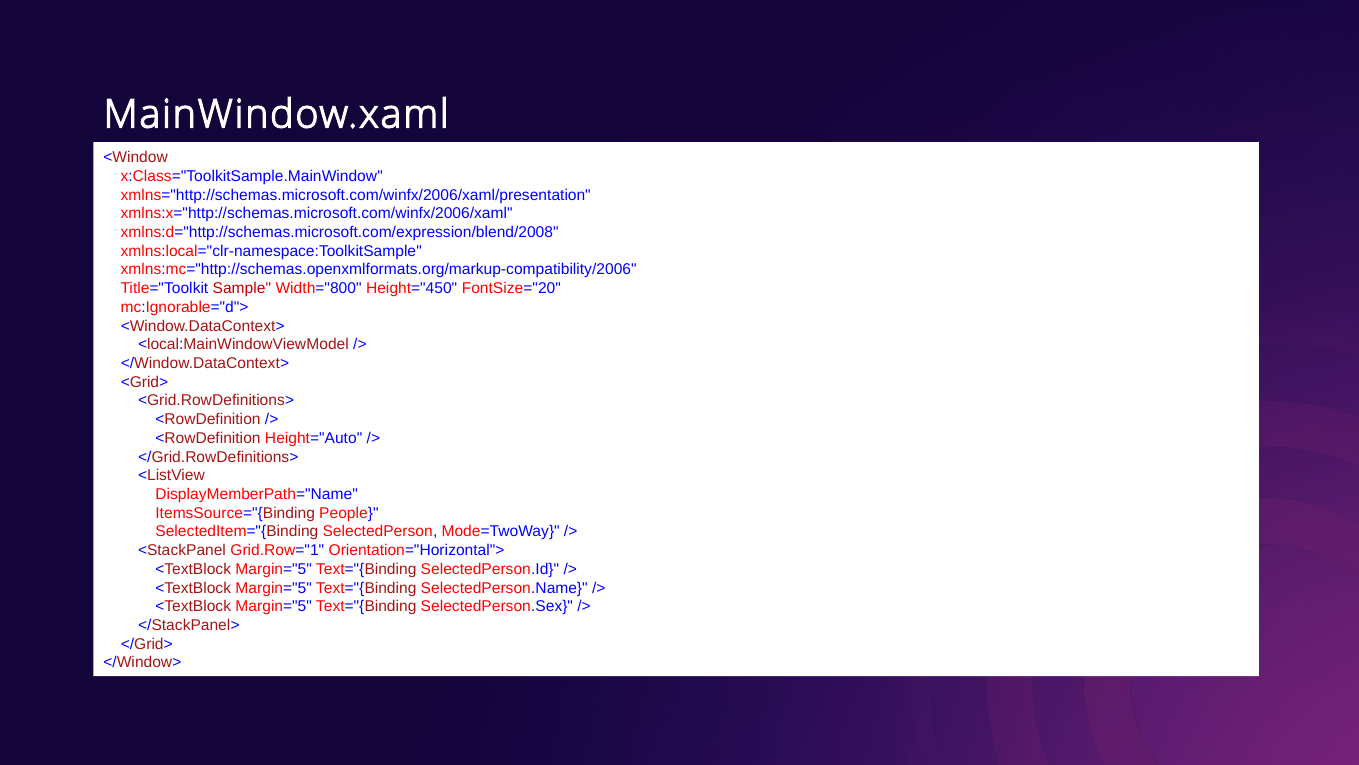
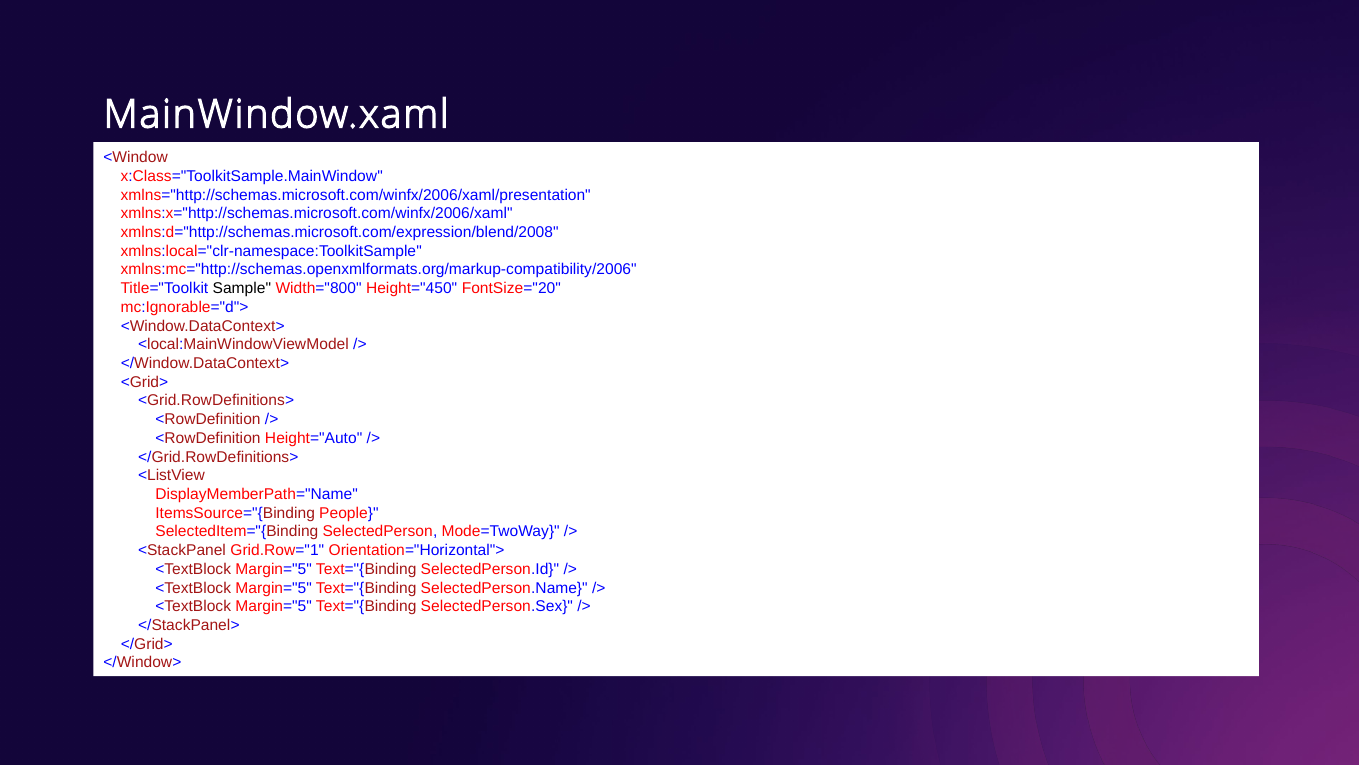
Sample colour: red -> black
